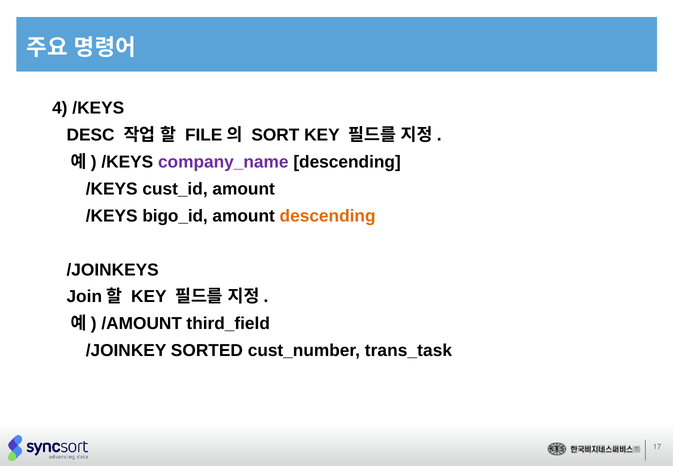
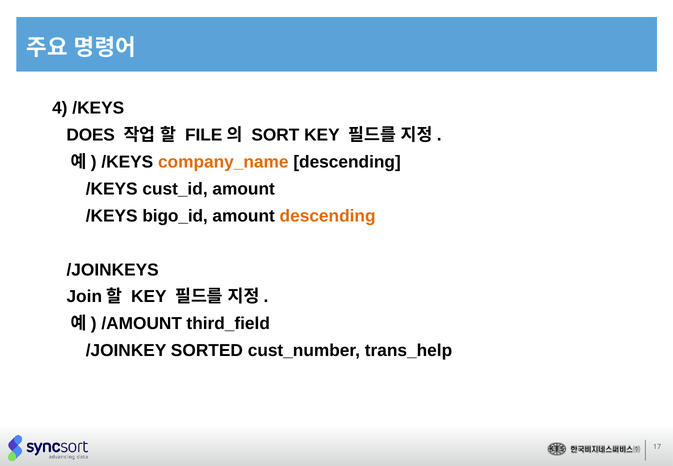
DESC: DESC -> DOES
company_name colour: purple -> orange
trans_task: trans_task -> trans_help
